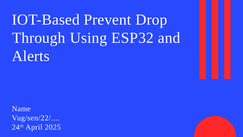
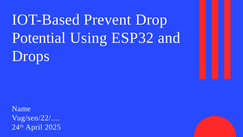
Through: Through -> Potential
Alerts: Alerts -> Drops
